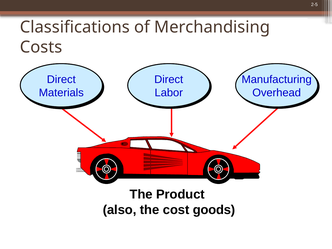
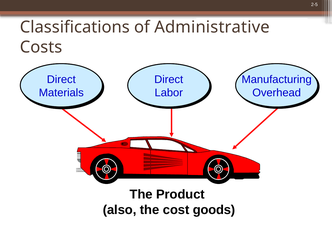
Merchandising: Merchandising -> Administrative
